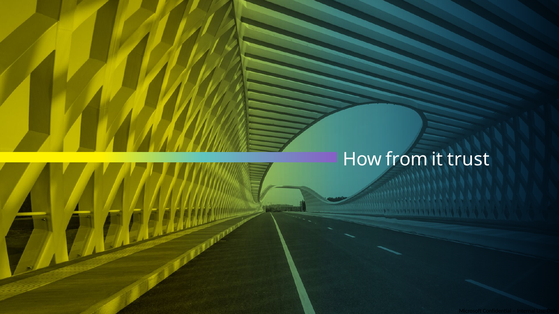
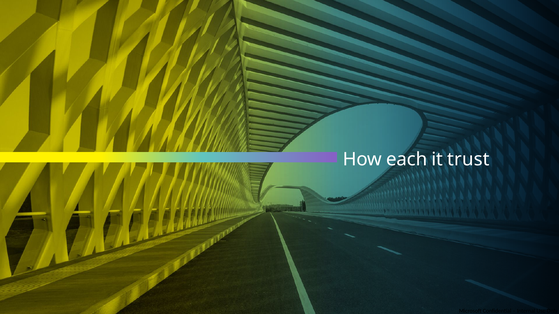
from: from -> each
